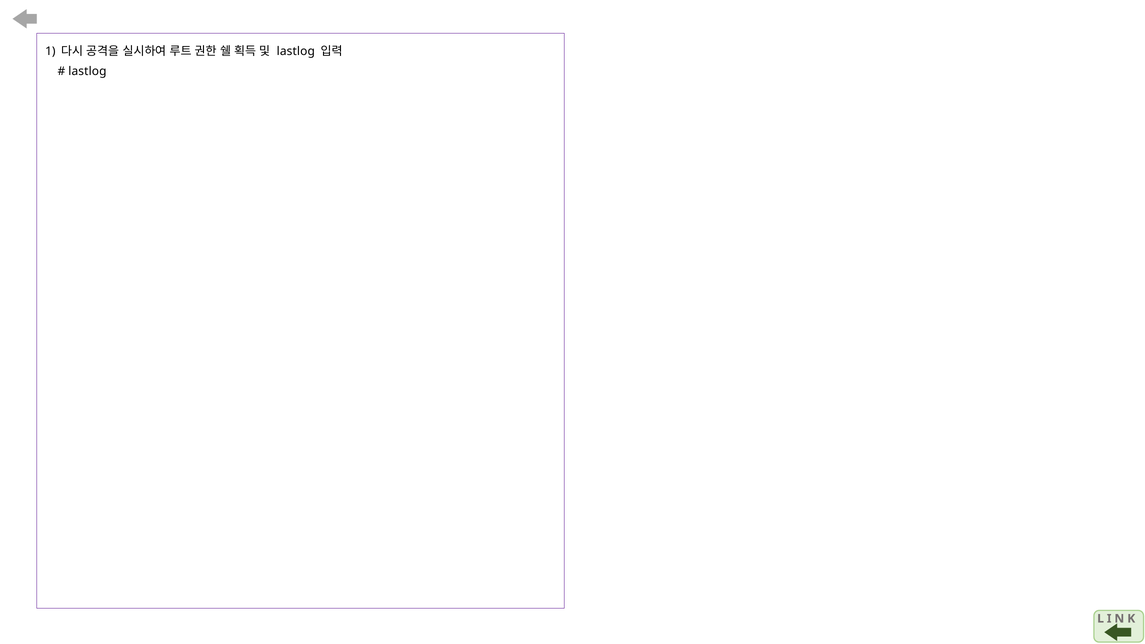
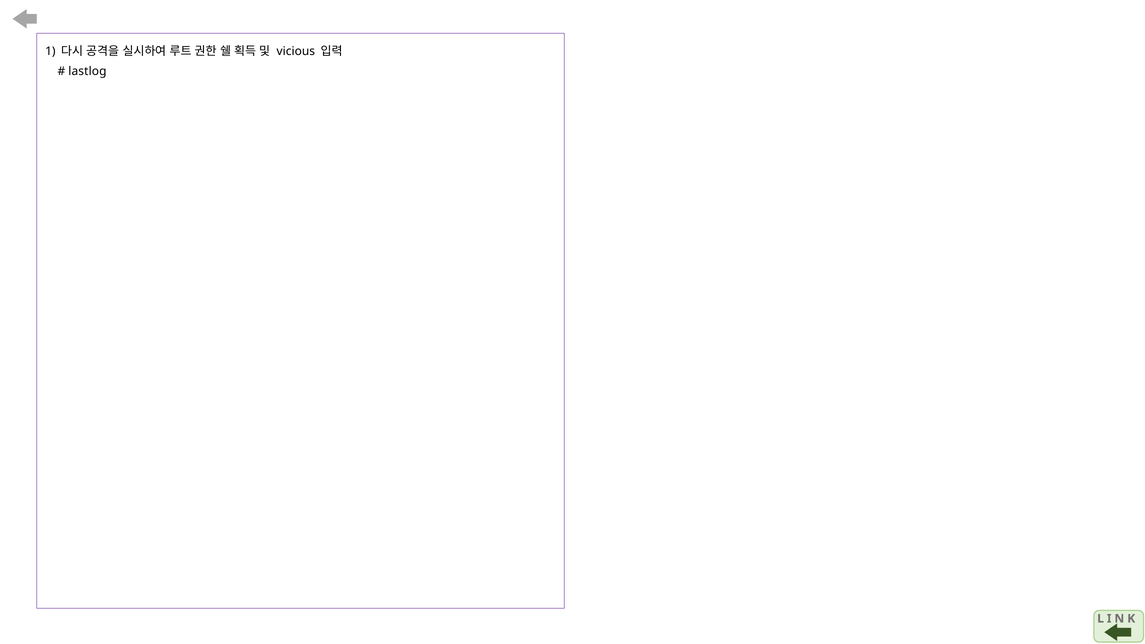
lastlog at (296, 51): lastlog -> vicious
